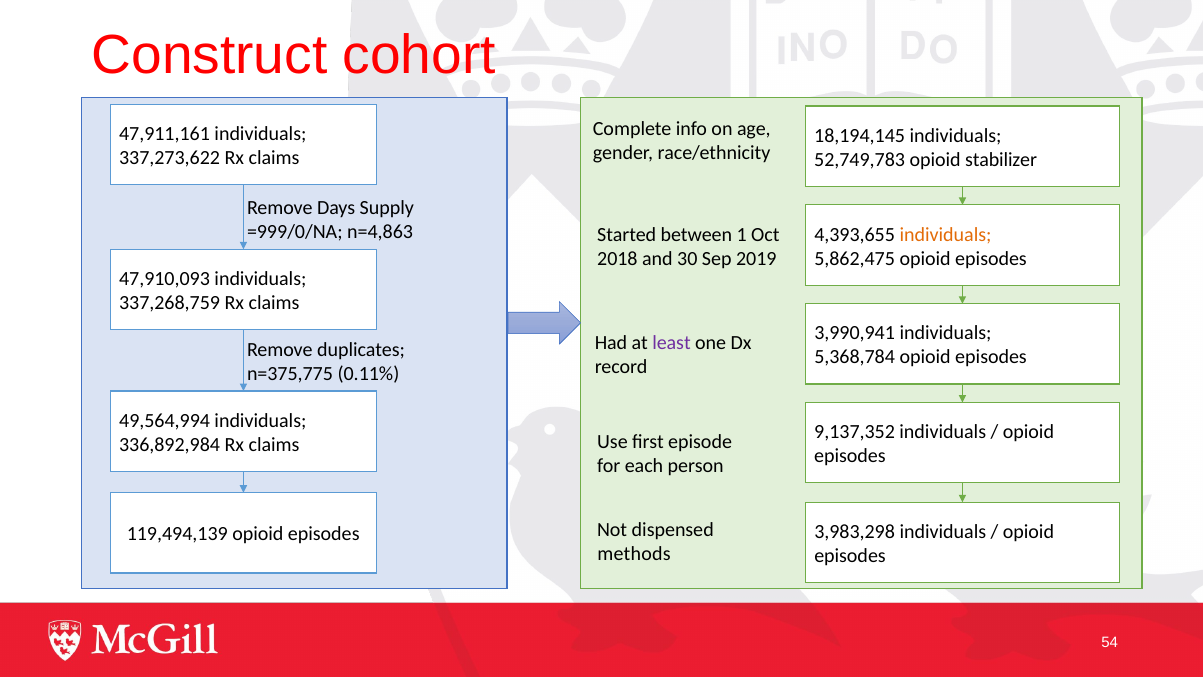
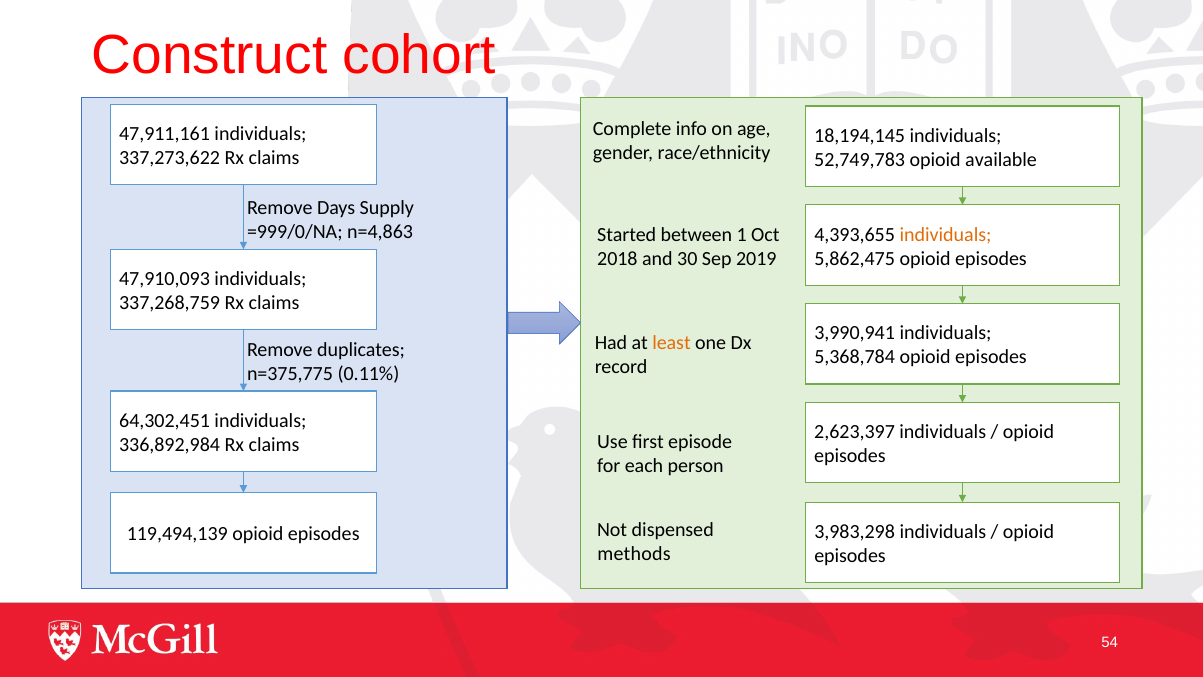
stabilizer: stabilizer -> available
least colour: purple -> orange
49,564,994: 49,564,994 -> 64,302,451
9,137,352: 9,137,352 -> 2,623,397
